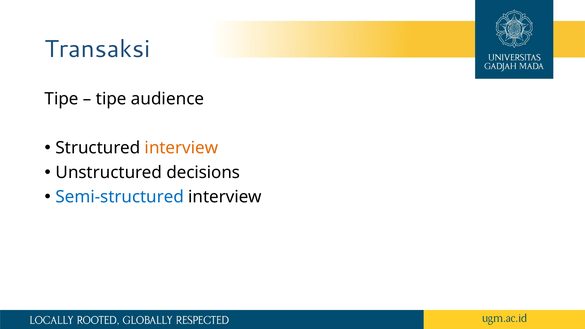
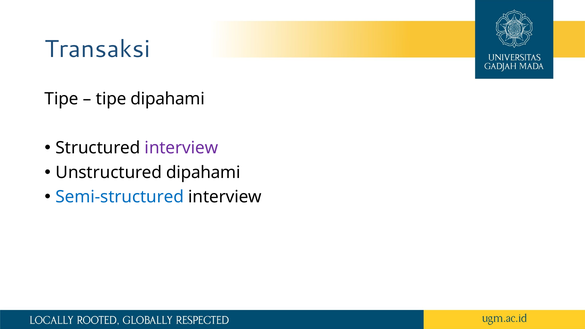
tipe audience: audience -> dipahami
interview at (181, 148) colour: orange -> purple
Unstructured decisions: decisions -> dipahami
